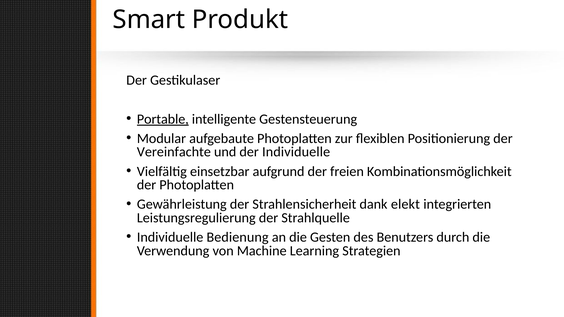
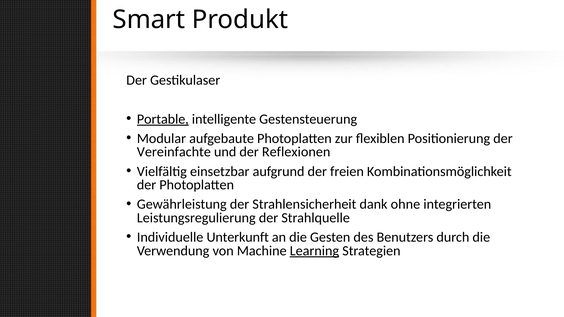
der Individuelle: Individuelle -> Reflexionen
elekt: elekt -> ohne
Bedienung: Bedienung -> Unterkunft
Learning underline: none -> present
